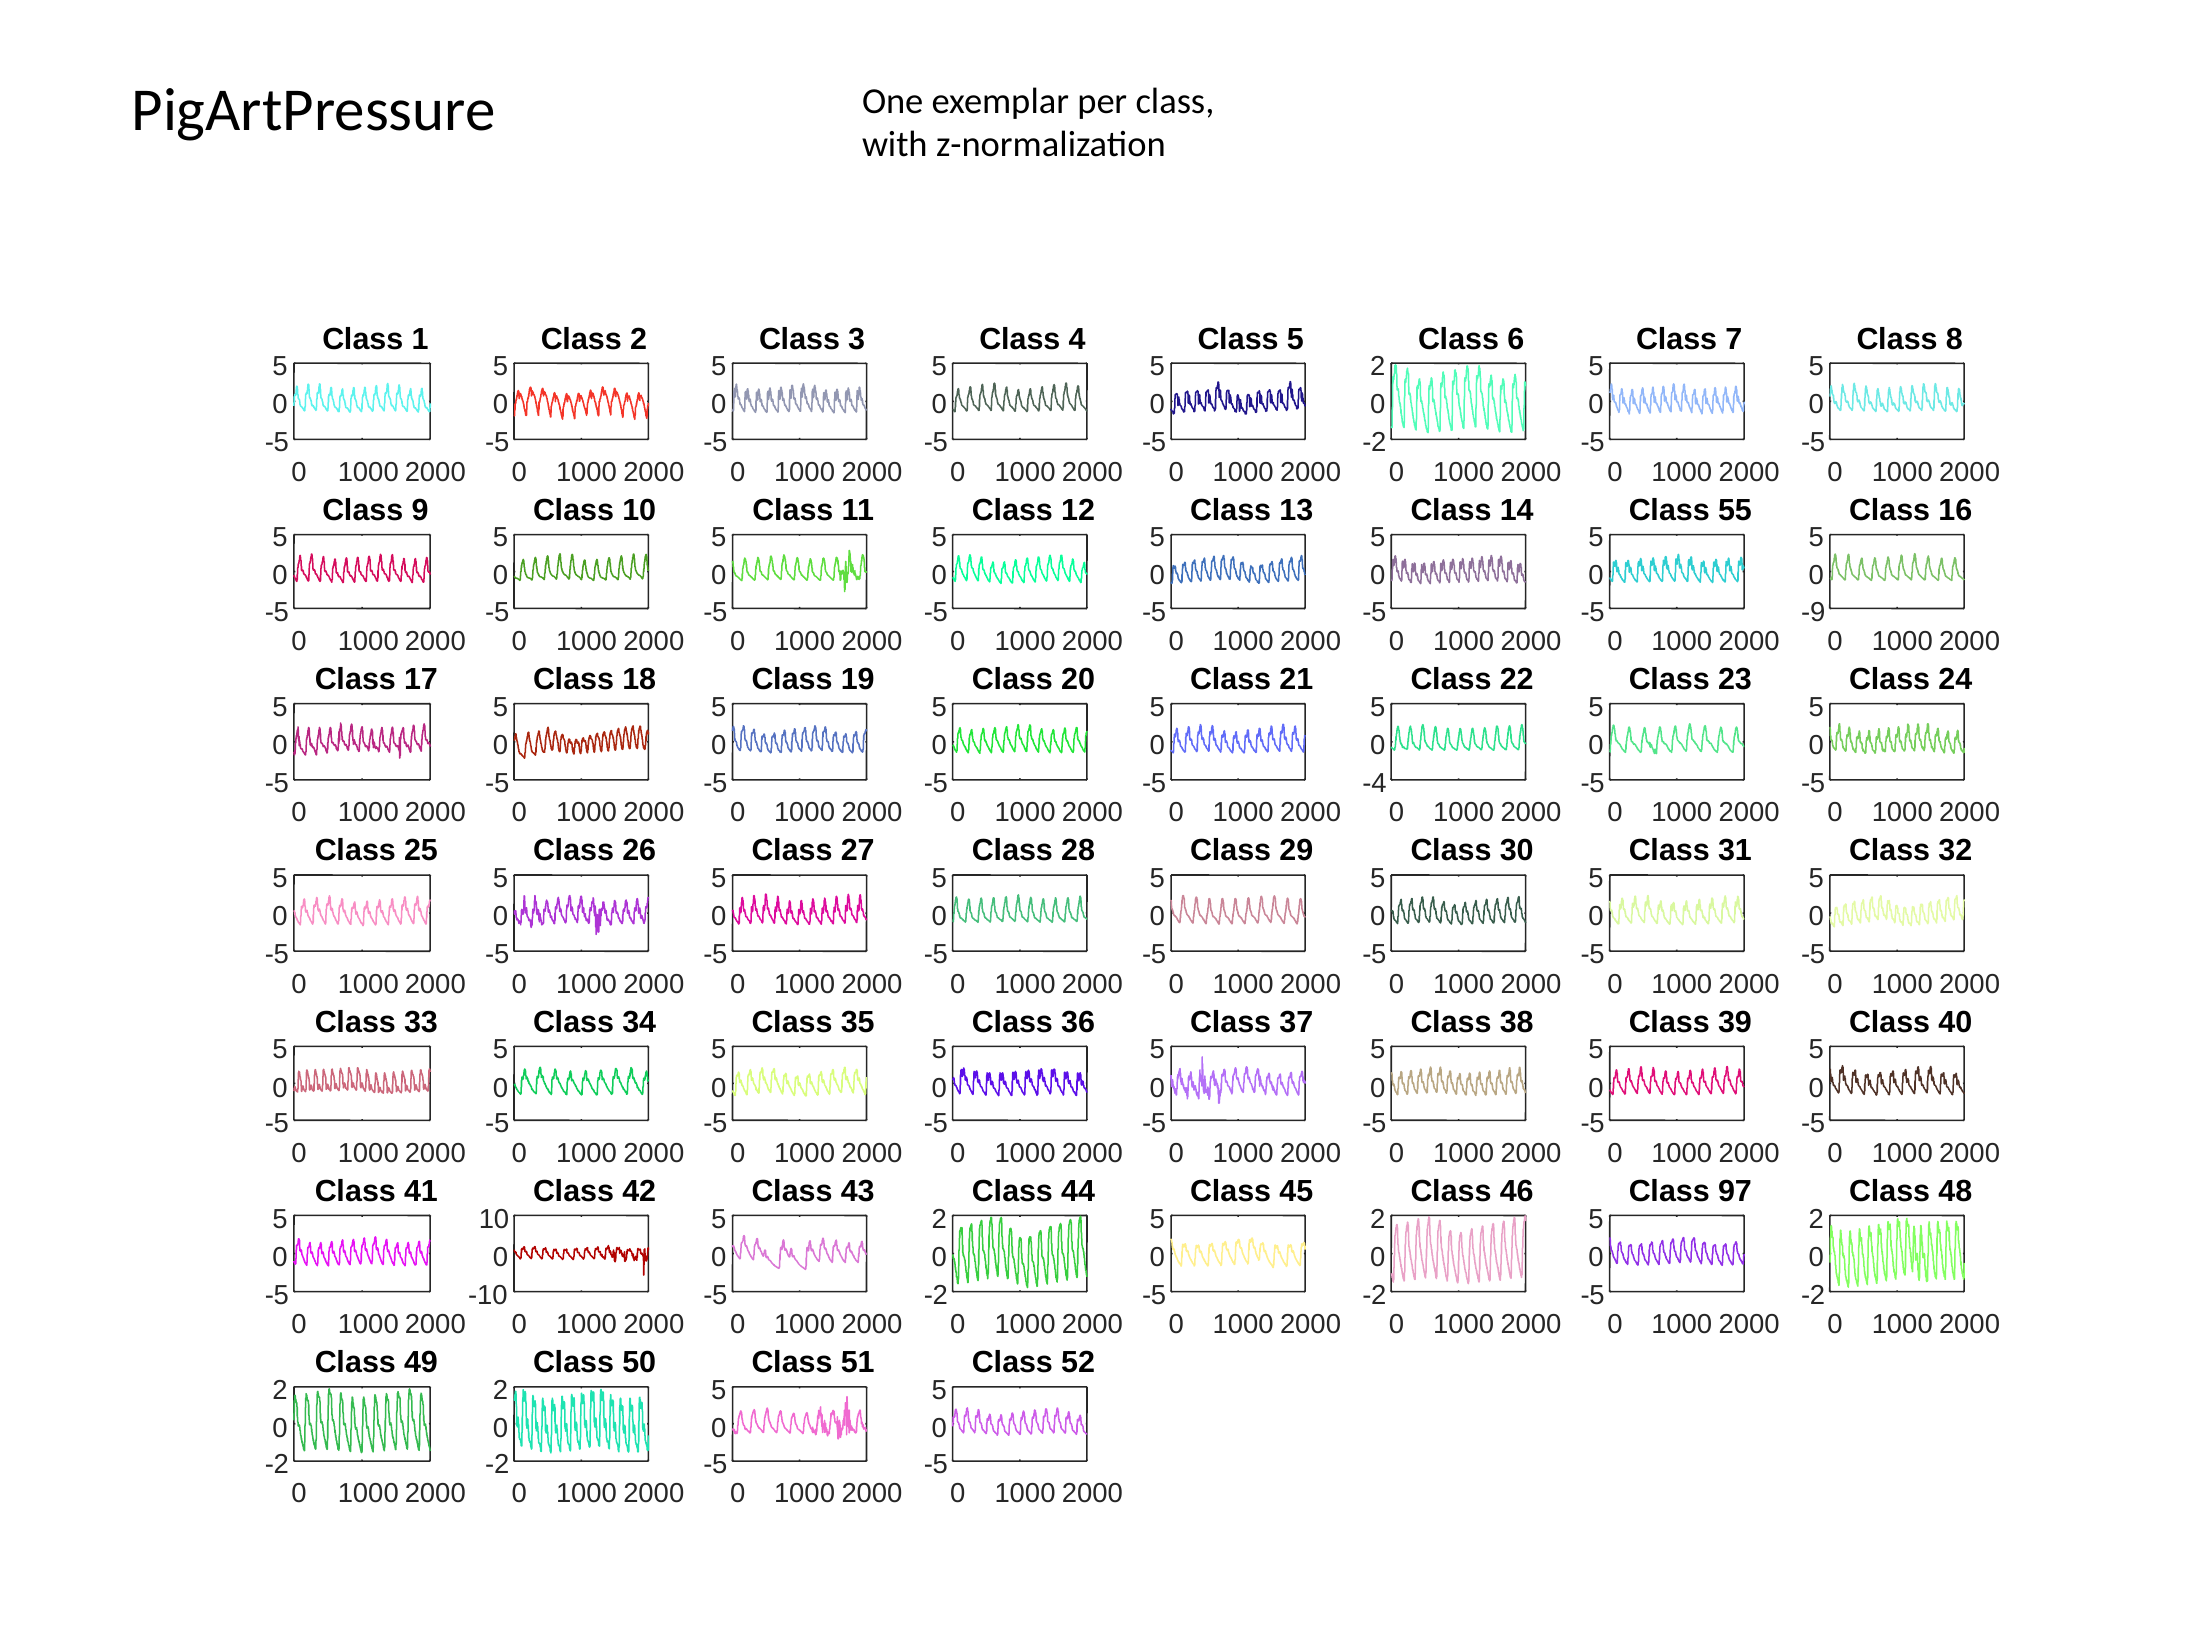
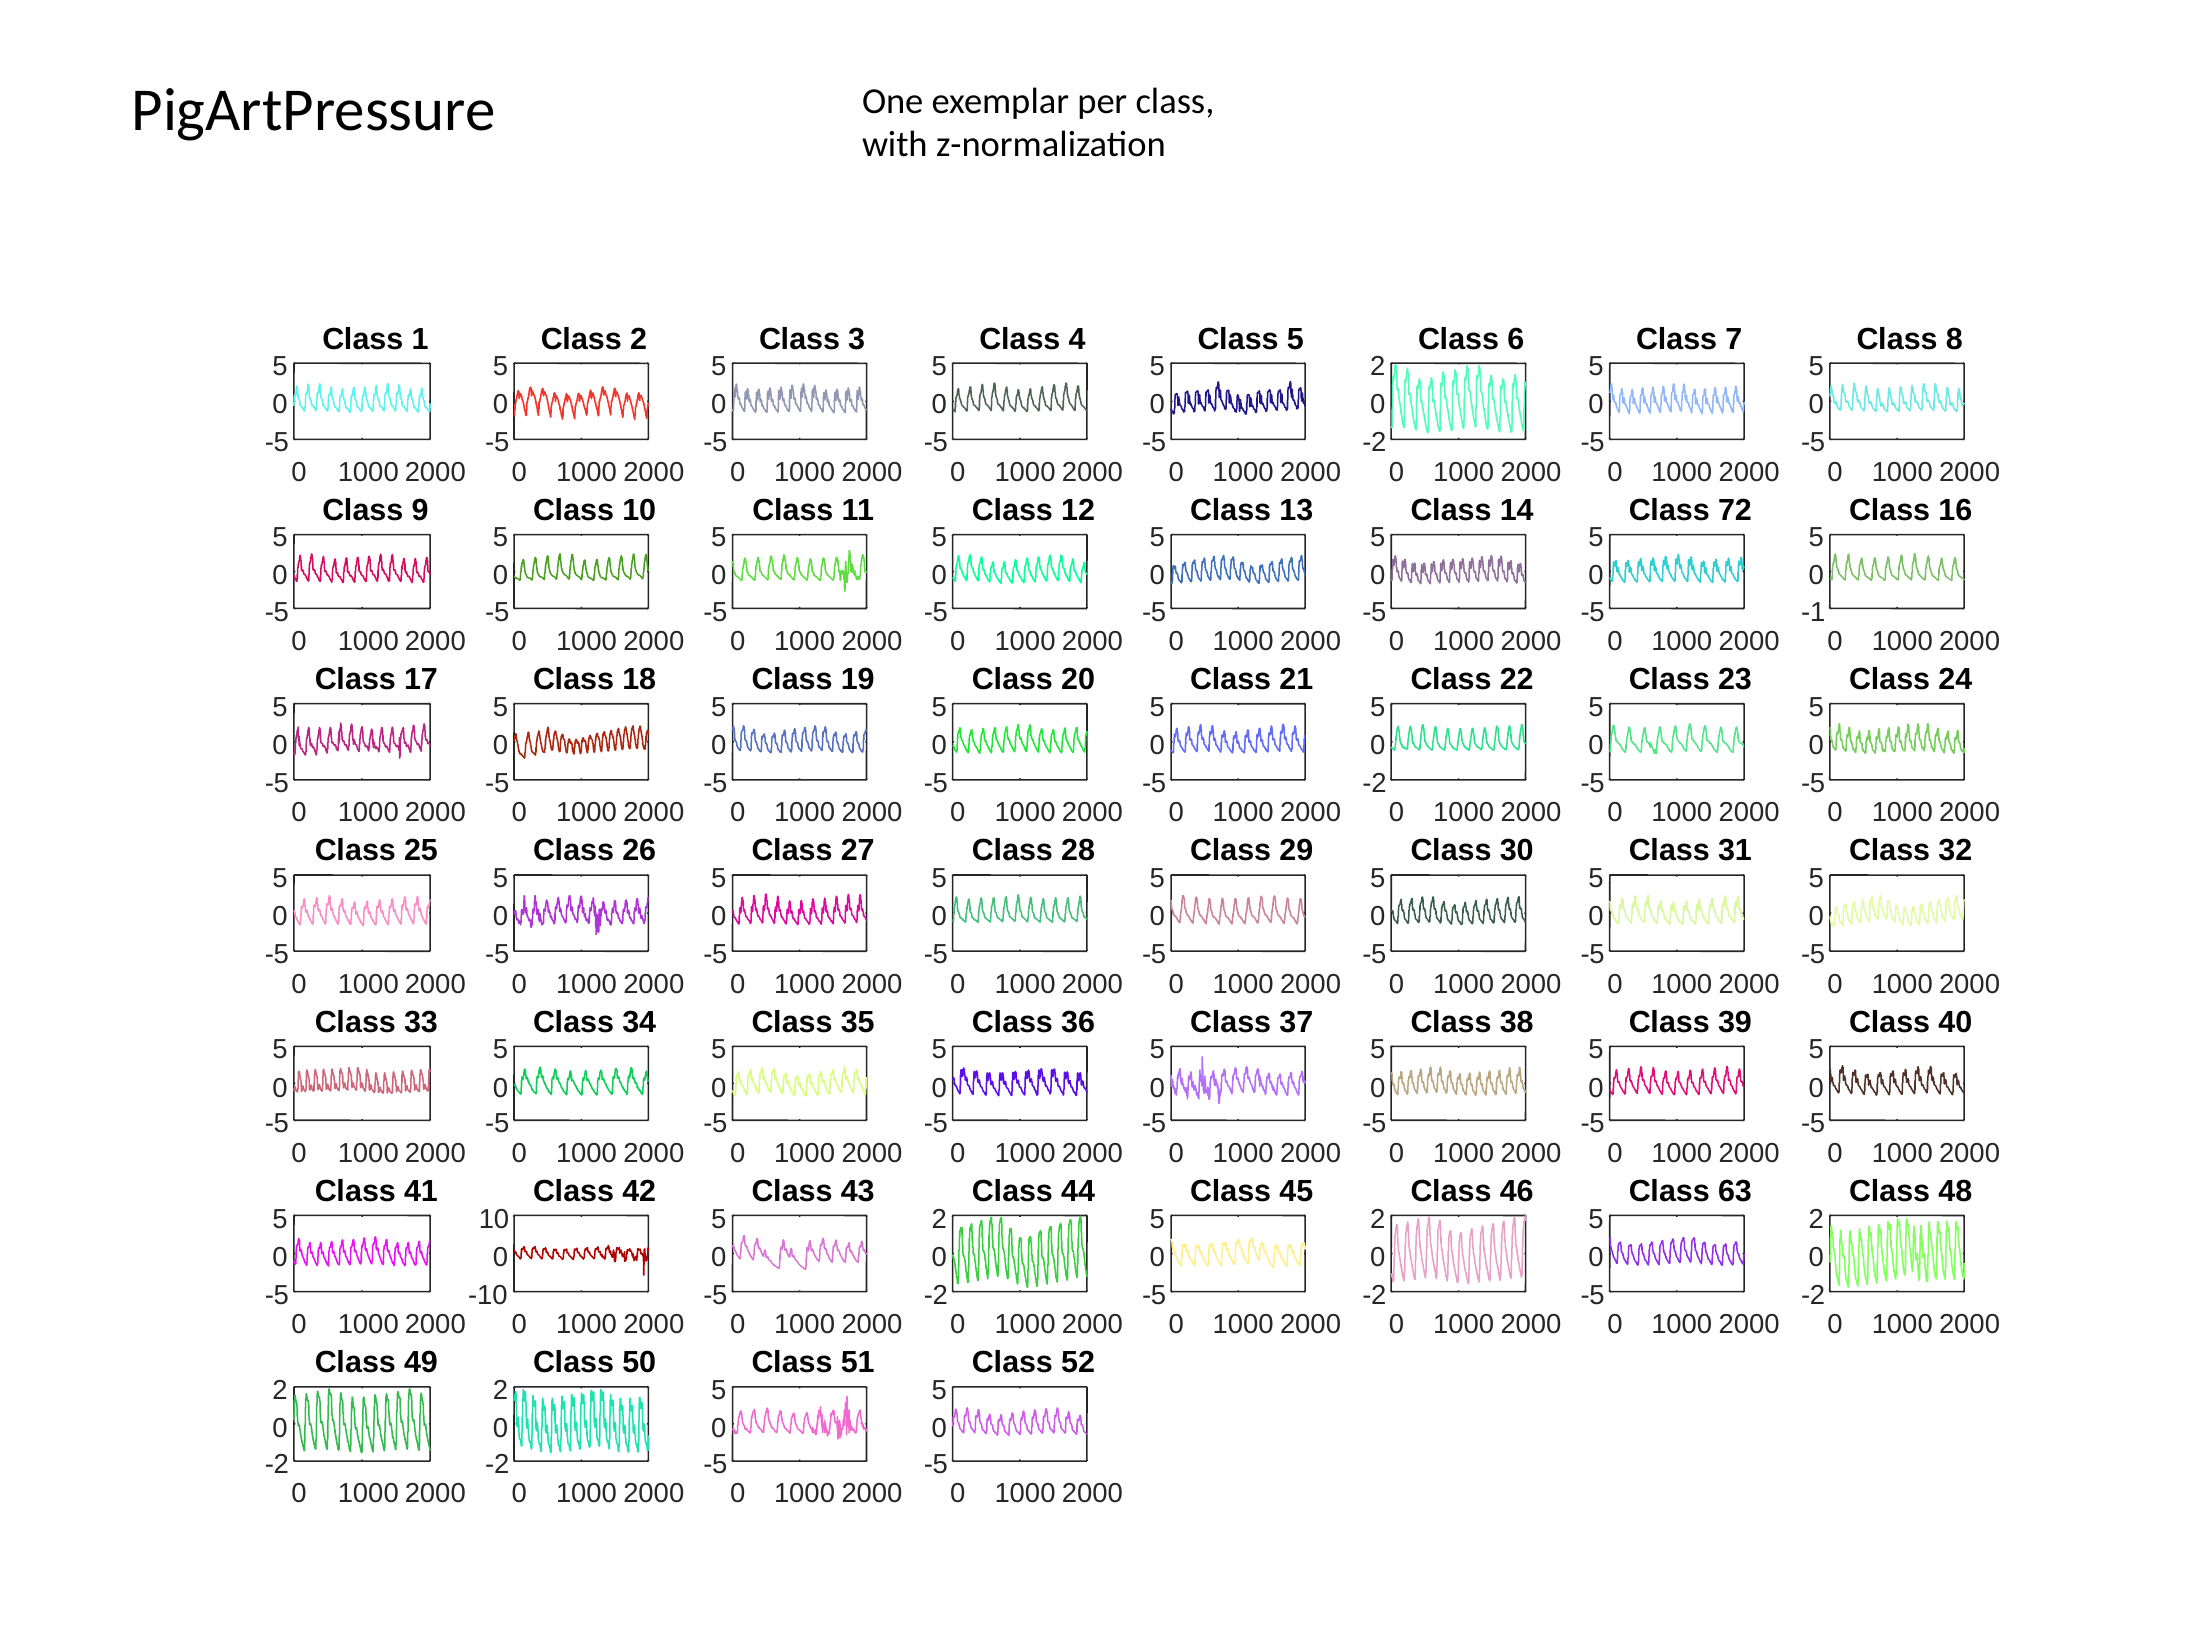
55: 55 -> 72
-9: -9 -> -1
-4 at (1375, 783): -4 -> -2
97: 97 -> 63
